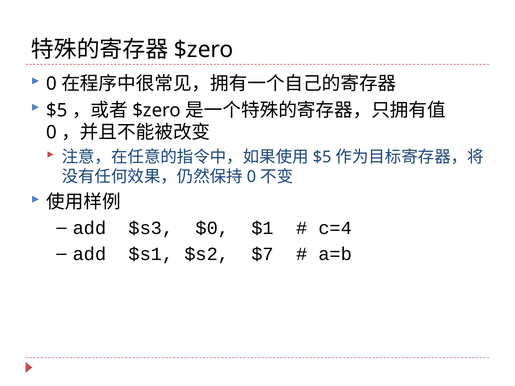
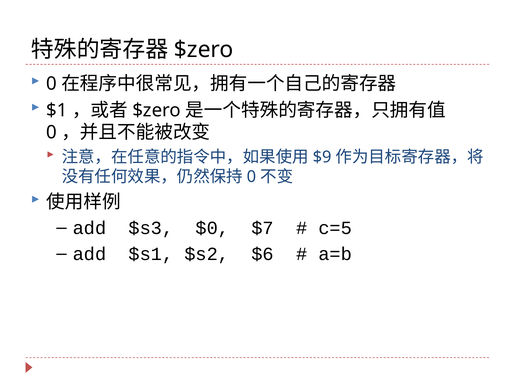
$5 at (57, 110): $5 -> $1
$5 at (322, 157): $5 -> $9
$1: $1 -> $7
c=4: c=4 -> c=5
$7: $7 -> $6
